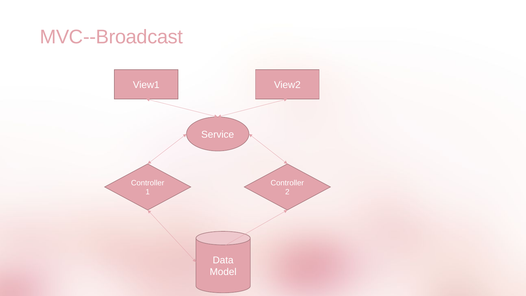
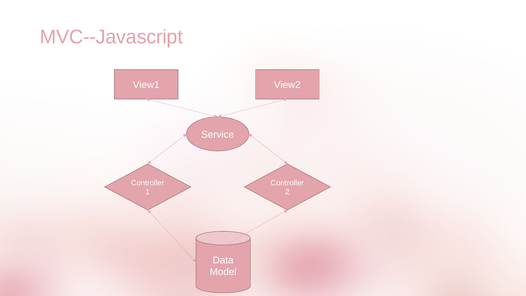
MVC--Broadcast: MVC--Broadcast -> MVC--Javascript
